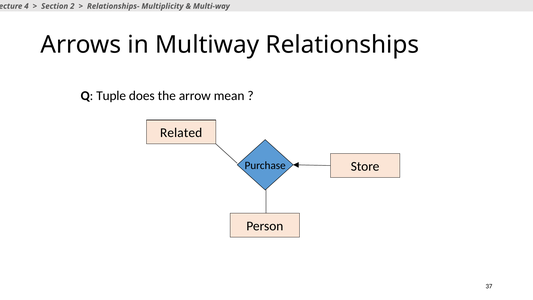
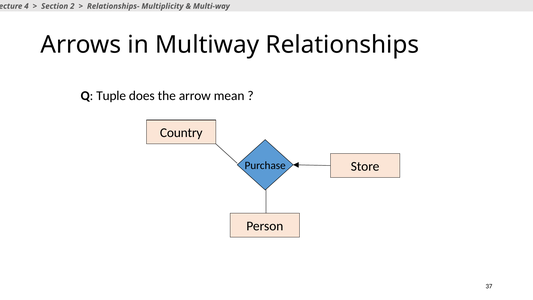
Related: Related -> Country
